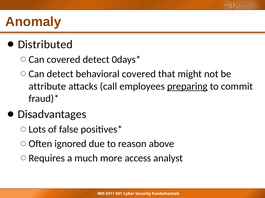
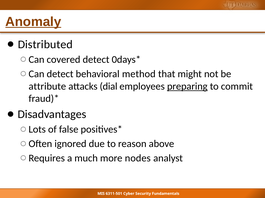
Anomaly underline: none -> present
behavioral covered: covered -> method
call: call -> dial
access: access -> nodes
